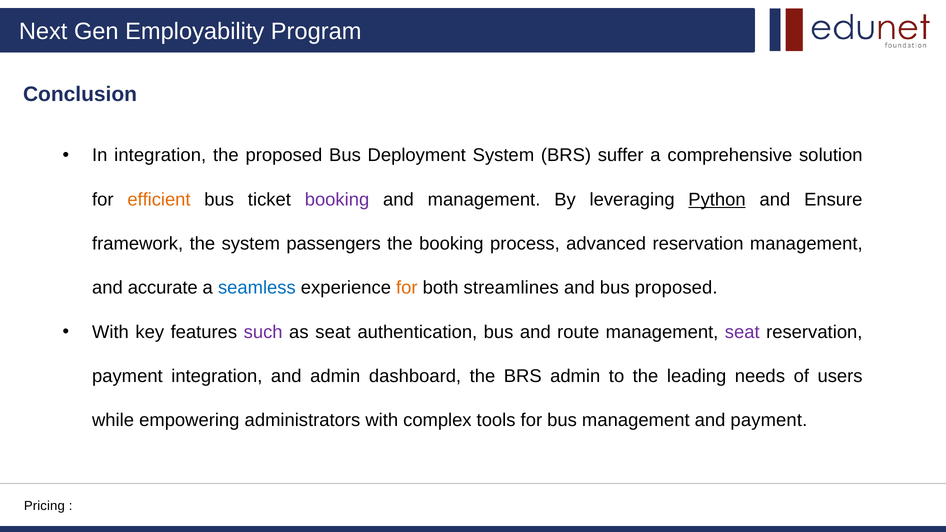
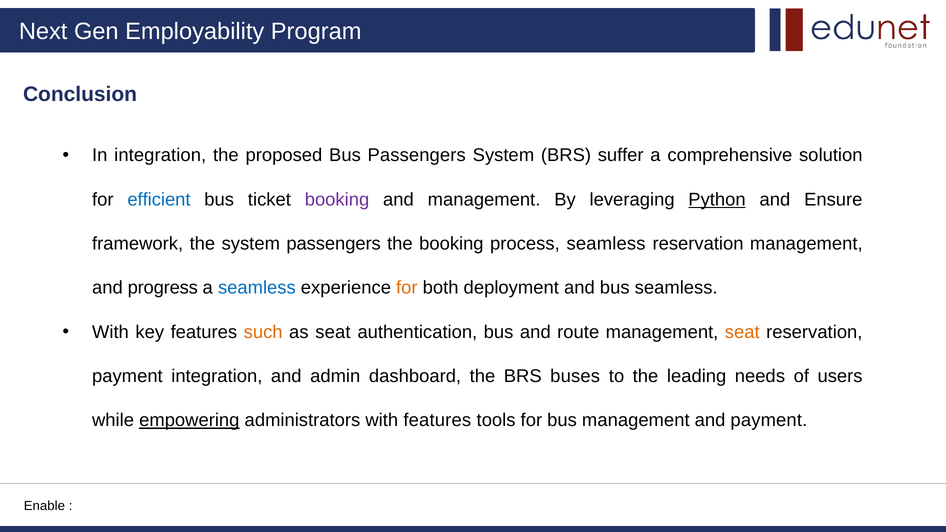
Bus Deployment: Deployment -> Passengers
efficient colour: orange -> blue
process advanced: advanced -> seamless
accurate: accurate -> progress
streamlines: streamlines -> deployment
bus proposed: proposed -> seamless
such colour: purple -> orange
seat at (742, 332) colour: purple -> orange
BRS admin: admin -> buses
empowering underline: none -> present
with complex: complex -> features
Pricing: Pricing -> Enable
